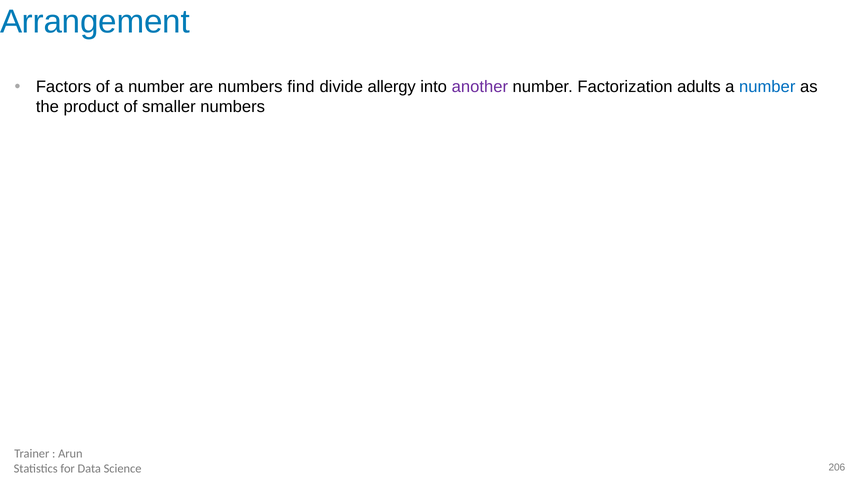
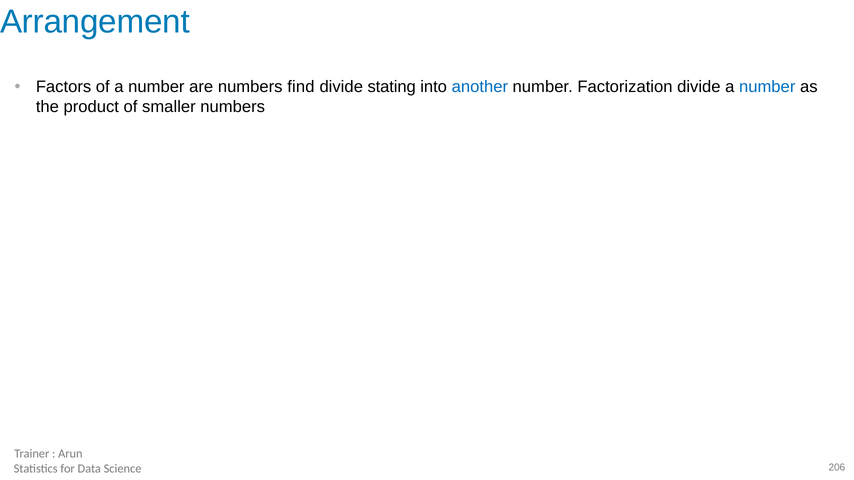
allergy: allergy -> stating
another colour: purple -> blue
Factorization adults: adults -> divide
